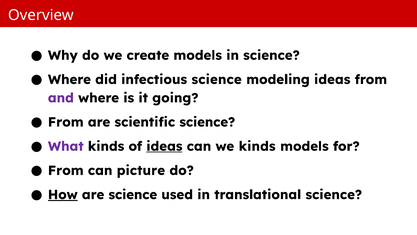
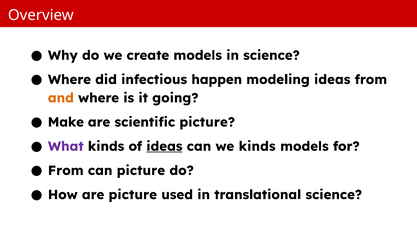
infectious science: science -> happen
and colour: purple -> orange
From at (66, 122): From -> Make
scientific science: science -> picture
How underline: present -> none
are science: science -> picture
